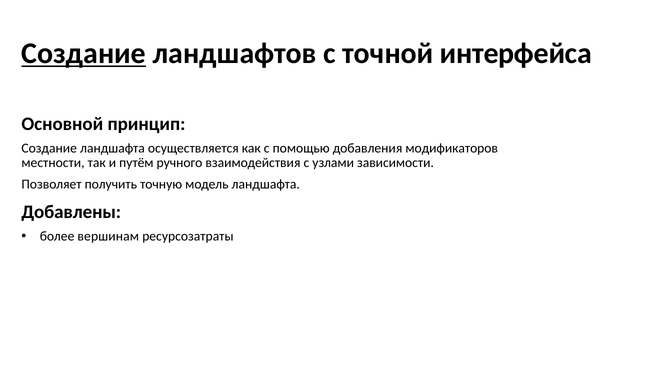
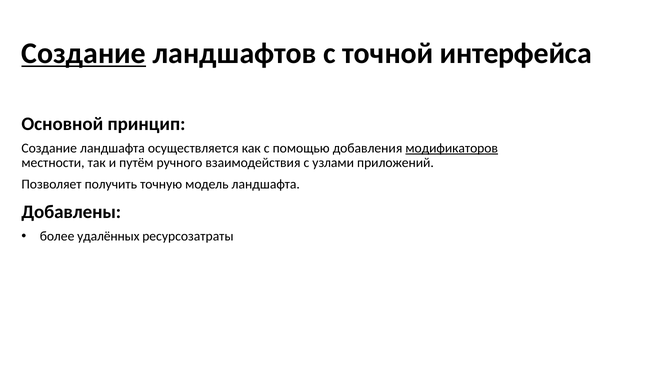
модификаторов underline: none -> present
зависимости: зависимости -> приложений
вершинам: вершинам -> удалённых
